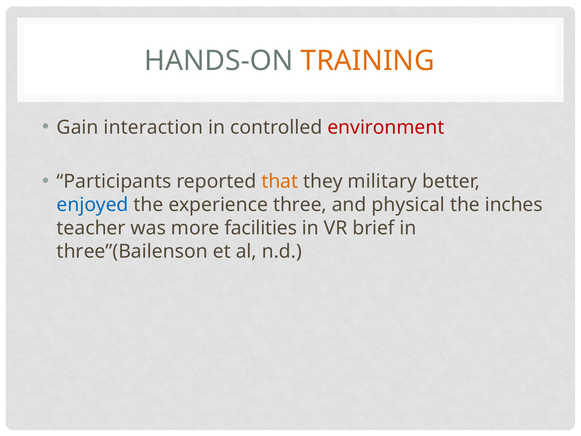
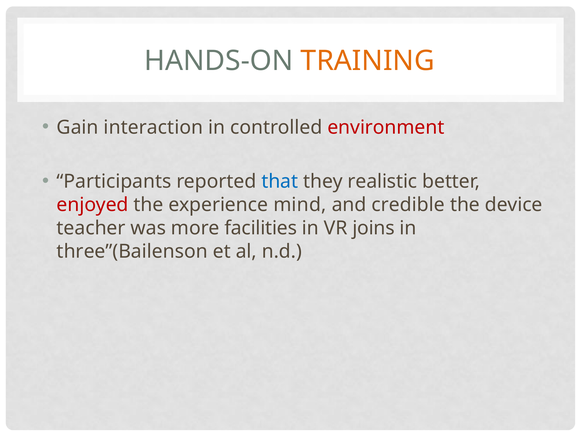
that colour: orange -> blue
military: military -> realistic
enjoyed colour: blue -> red
three: three -> mind
physical: physical -> credible
inches: inches -> device
brief: brief -> joins
